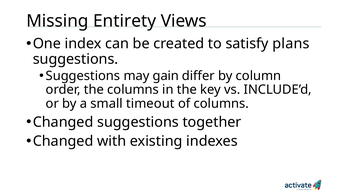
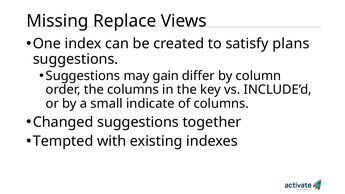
Entirety: Entirety -> Replace
timeout: timeout -> indicate
Changed at (63, 141): Changed -> Tempted
